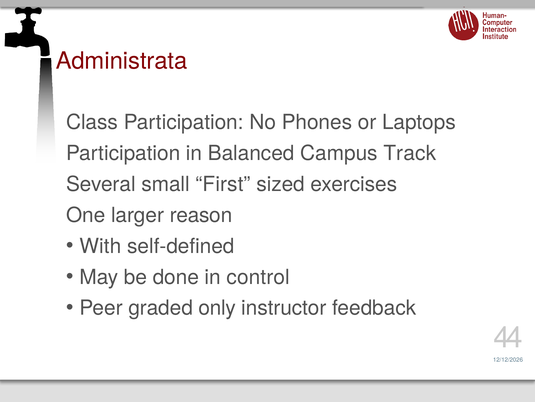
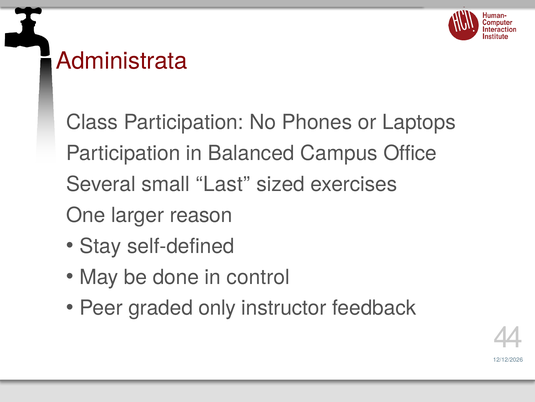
Track: Track -> Office
First: First -> Last
With: With -> Stay
